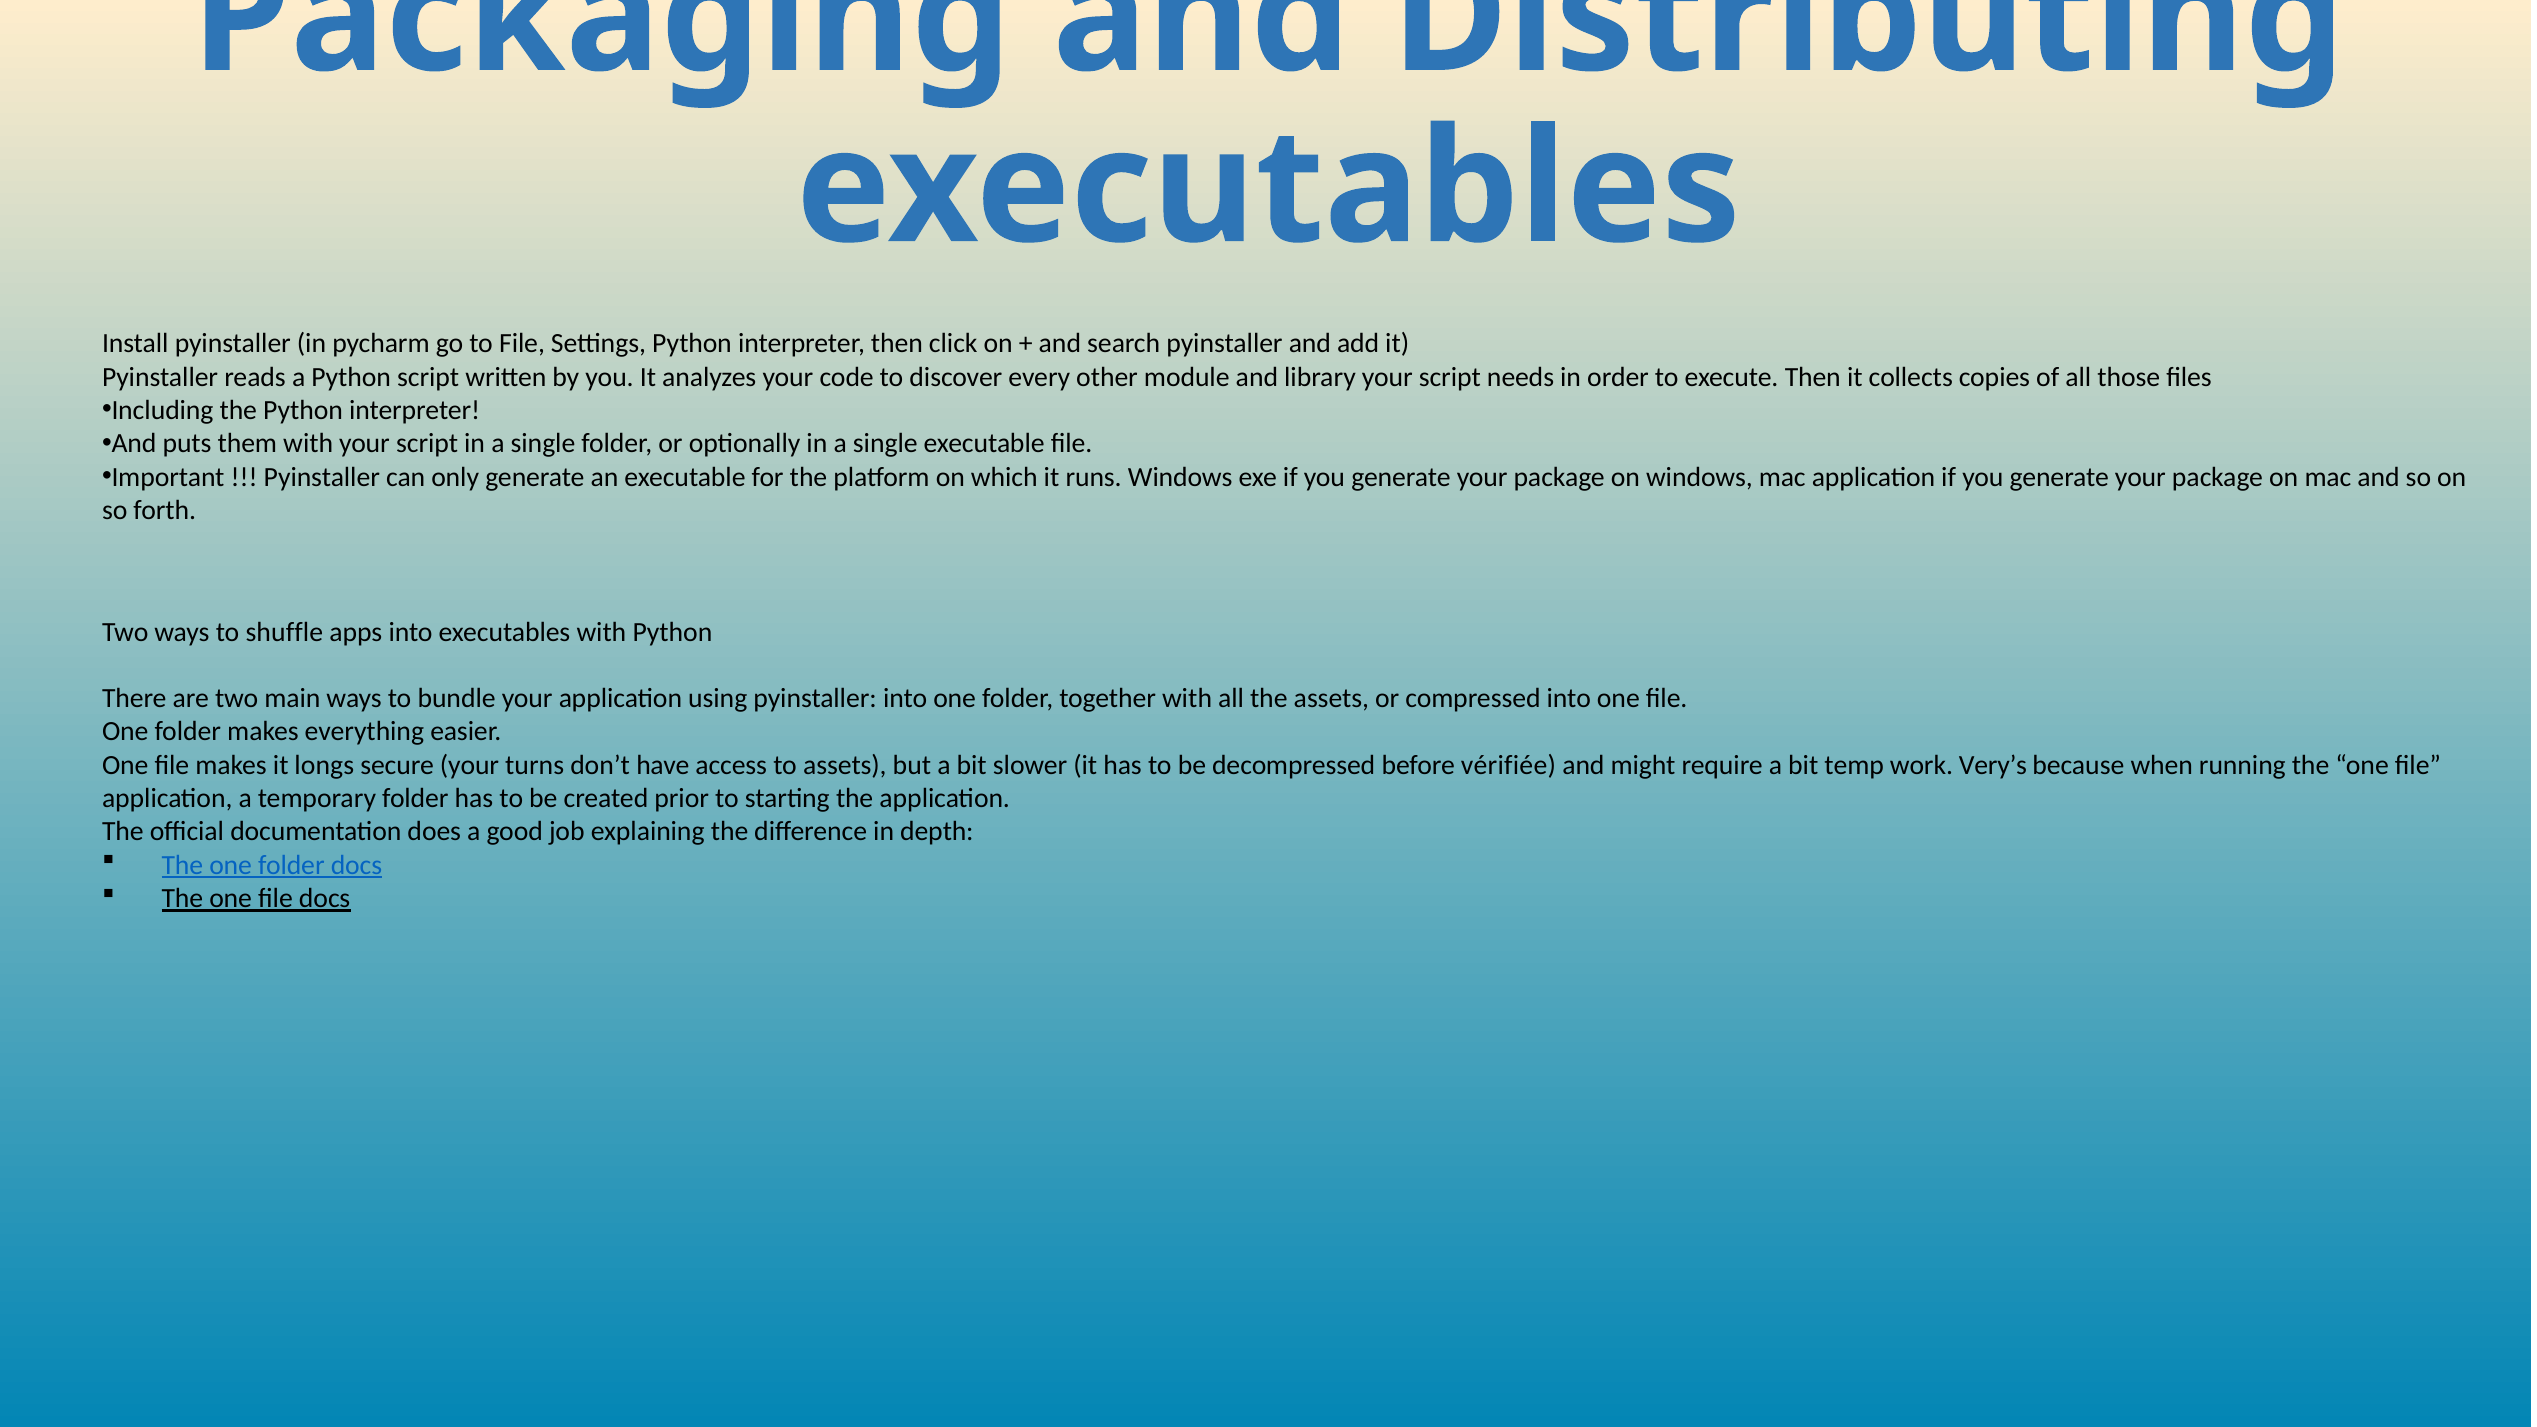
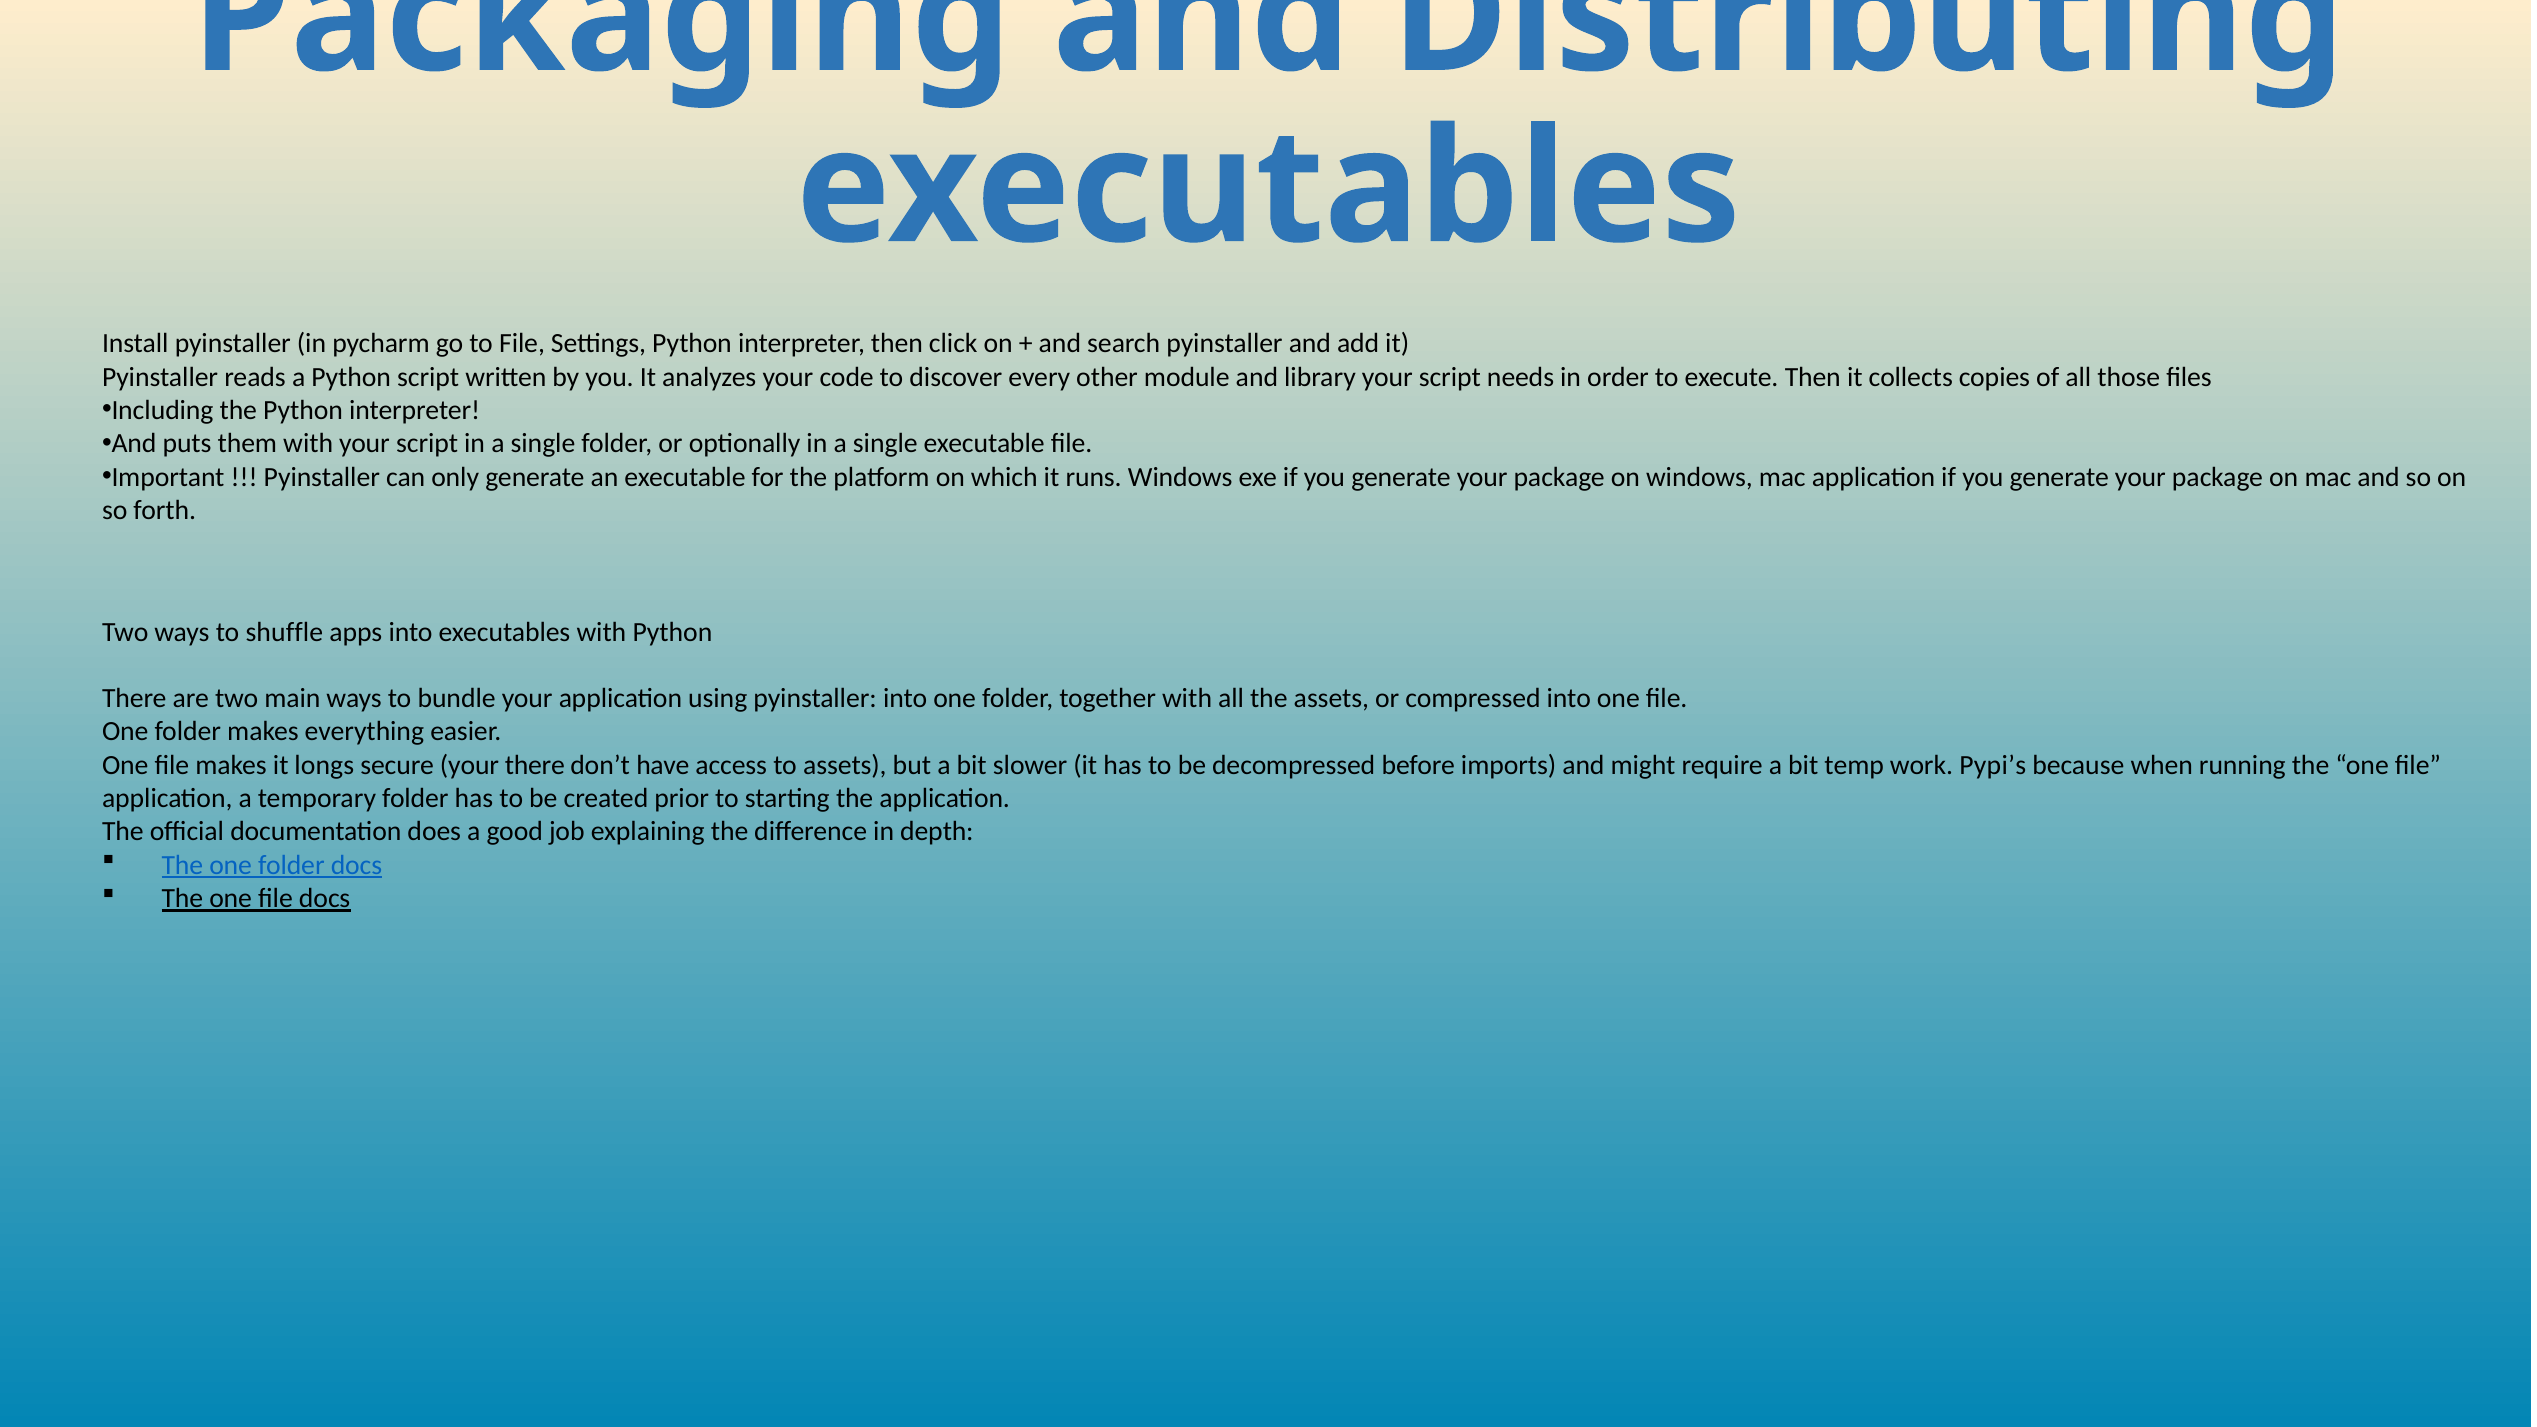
your turns: turns -> there
vérifiée: vérifiée -> imports
Very’s: Very’s -> Pypi’s
